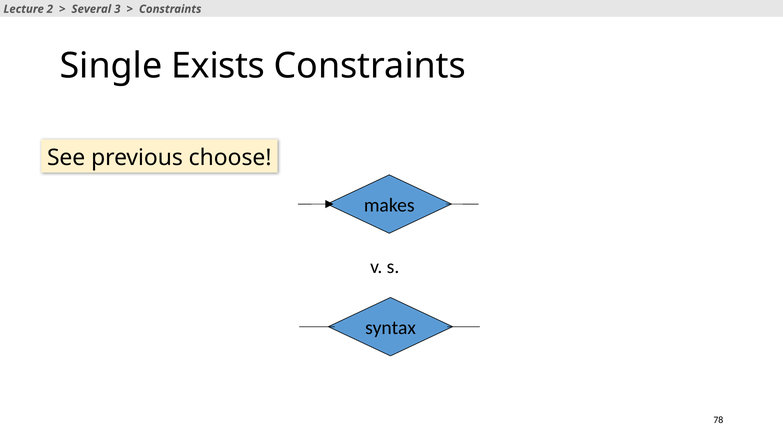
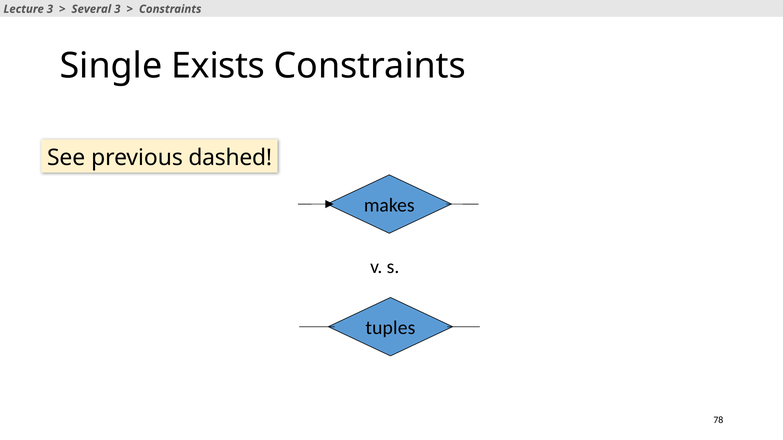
Lecture 2: 2 -> 3
choose: choose -> dashed
syntax: syntax -> tuples
